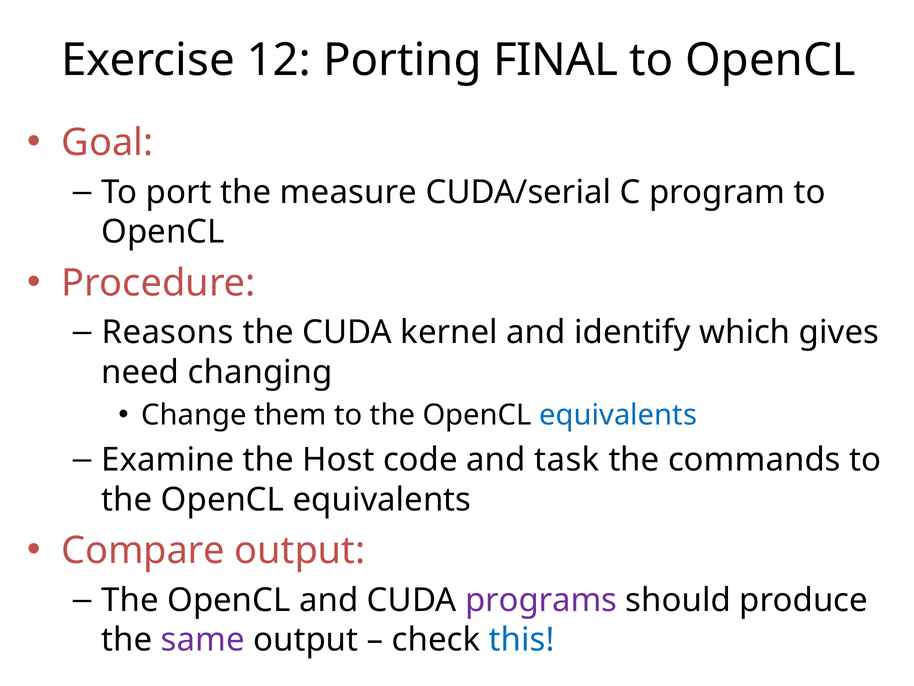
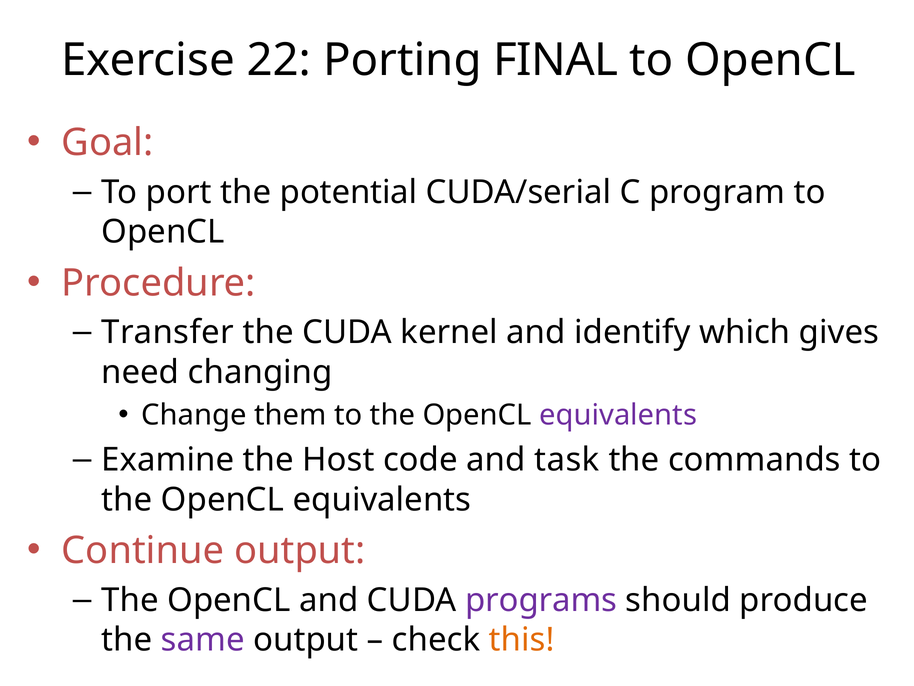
12: 12 -> 22
measure: measure -> potential
Reasons: Reasons -> Transfer
equivalents at (618, 415) colour: blue -> purple
Compare: Compare -> Continue
this colour: blue -> orange
